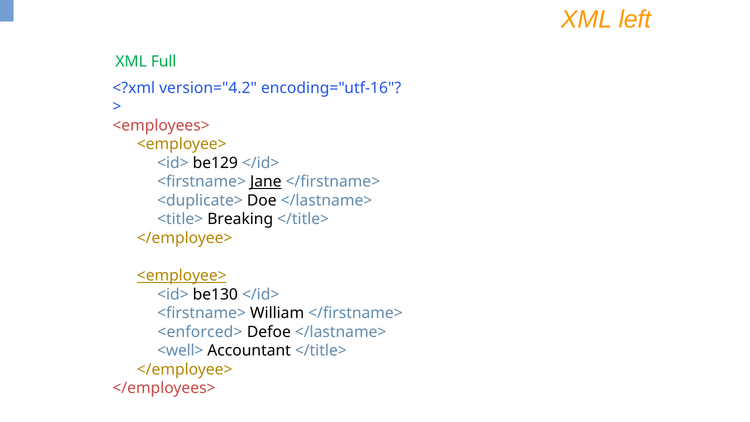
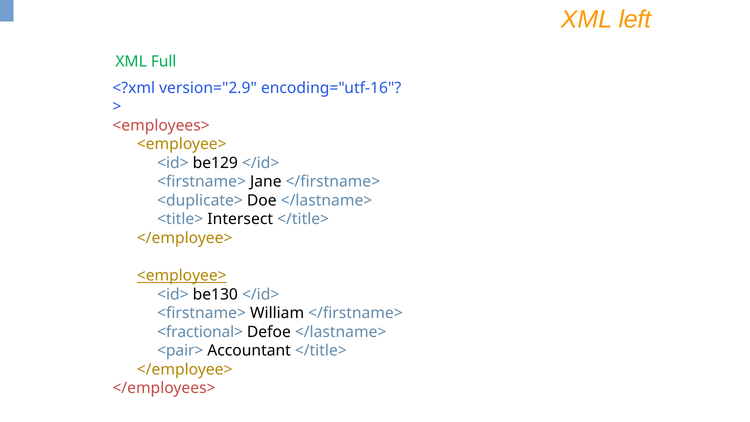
version="4.2: version="4.2 -> version="2.9
Jane underline: present -> none
Breaking: Breaking -> Intersect
<enforced>: <enforced> -> <fractional>
<well>: <well> -> <pair>
